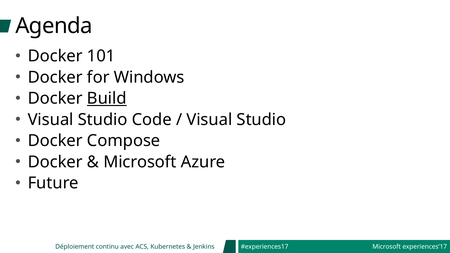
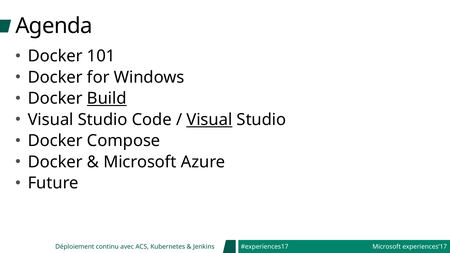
Visual at (209, 120) underline: none -> present
